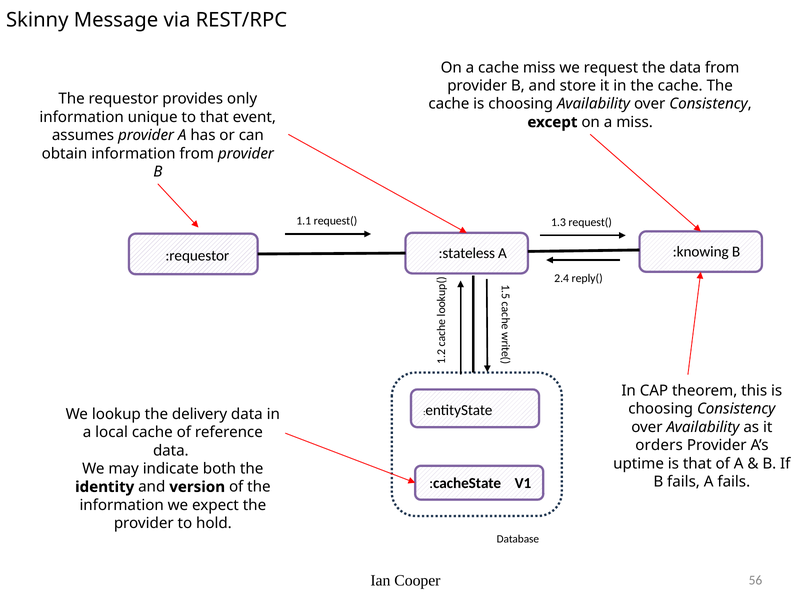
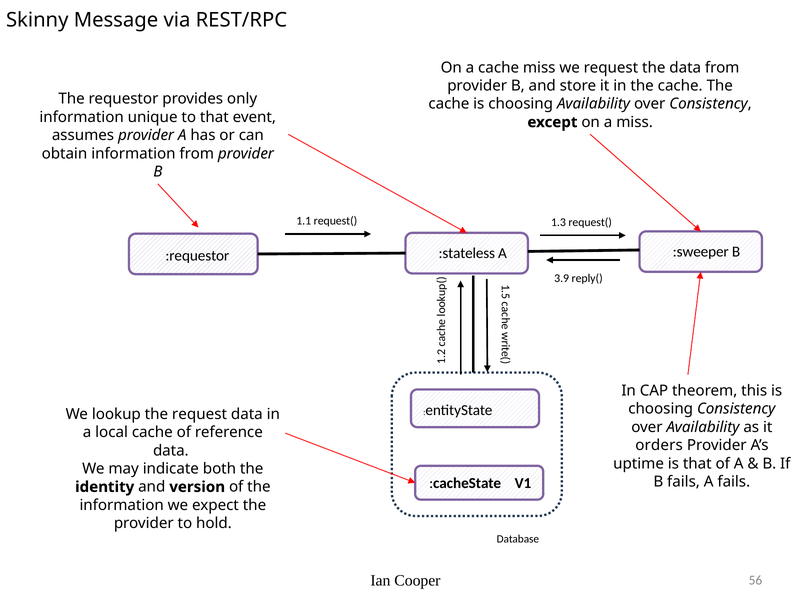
:knowing: :knowing -> :sweeper
2.4: 2.4 -> 3.9
the delivery: delivery -> request
